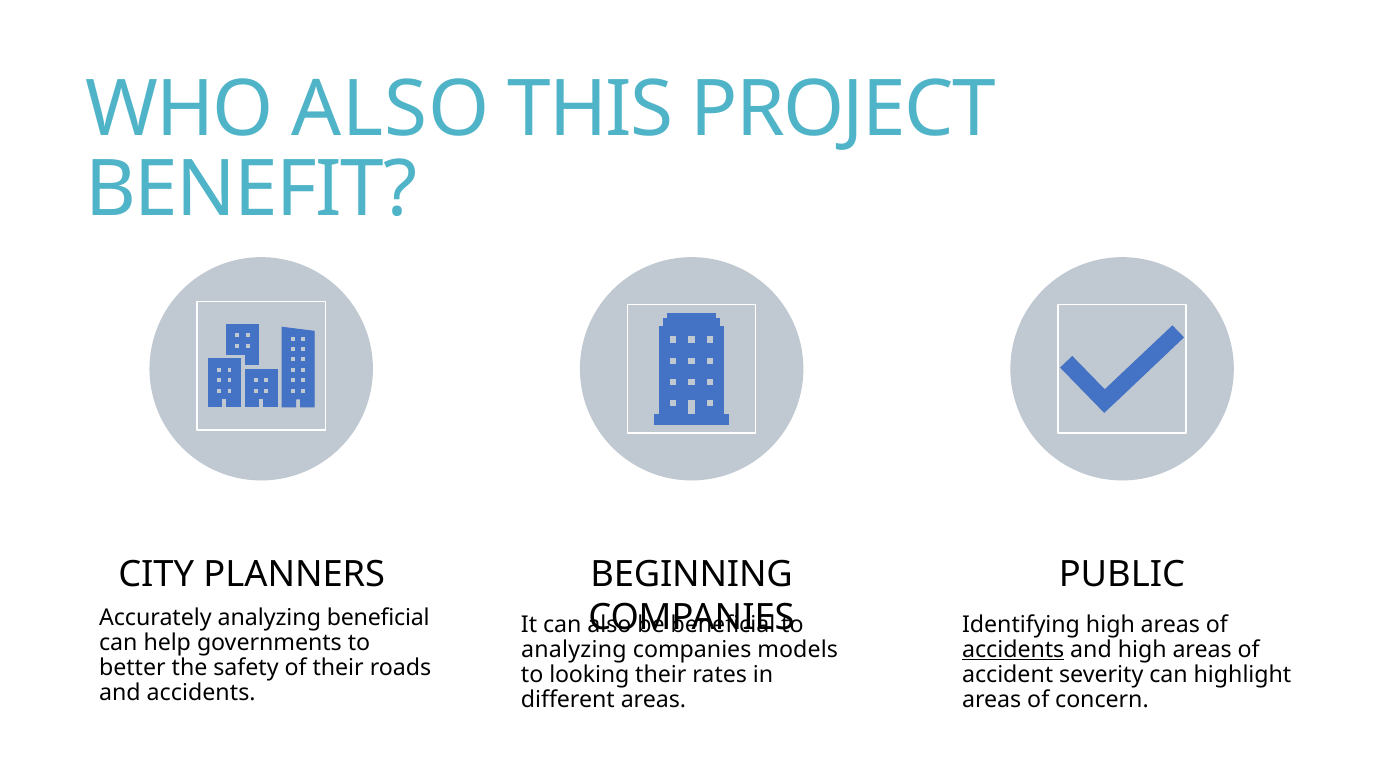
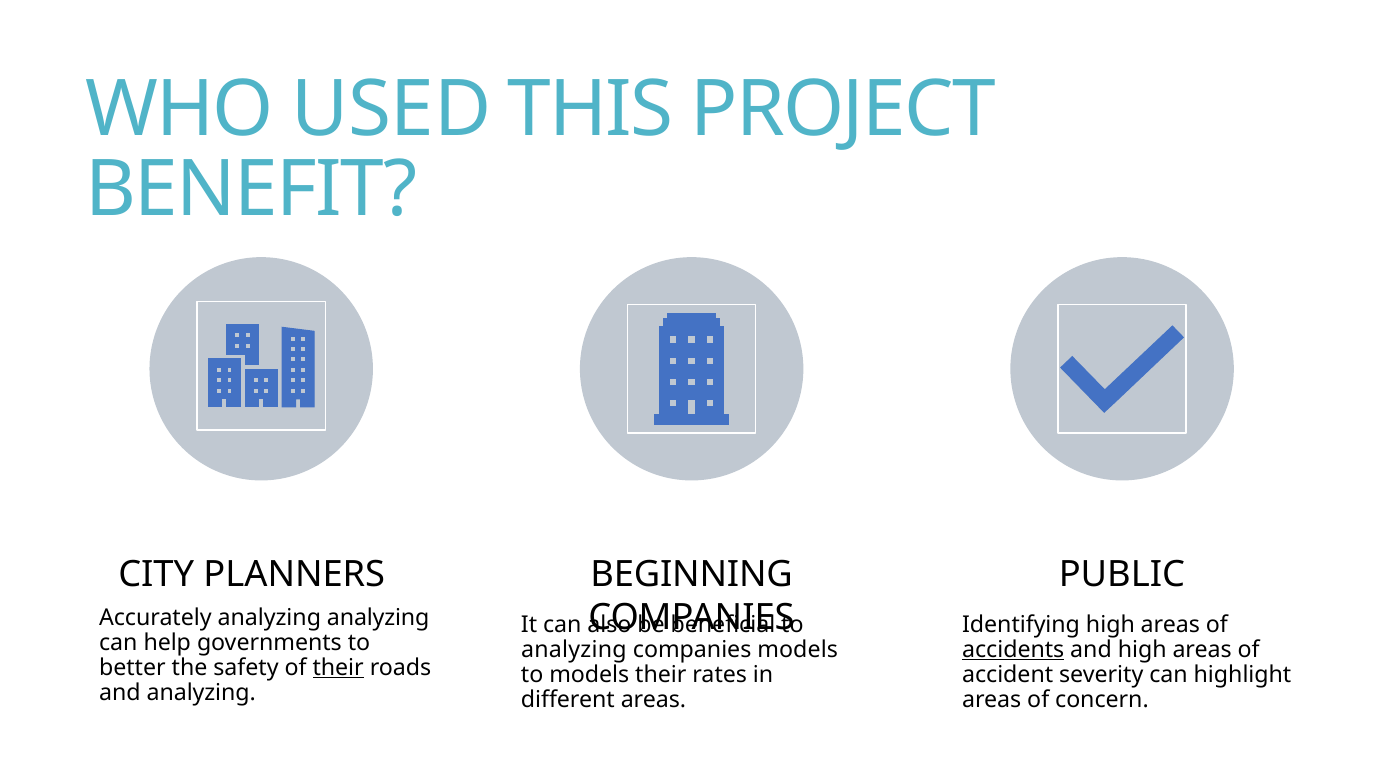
WHO ALSO: ALSO -> USED
analyzing beneficial: beneficial -> analyzing
their at (338, 668) underline: none -> present
to looking: looking -> models
and accidents: accidents -> analyzing
